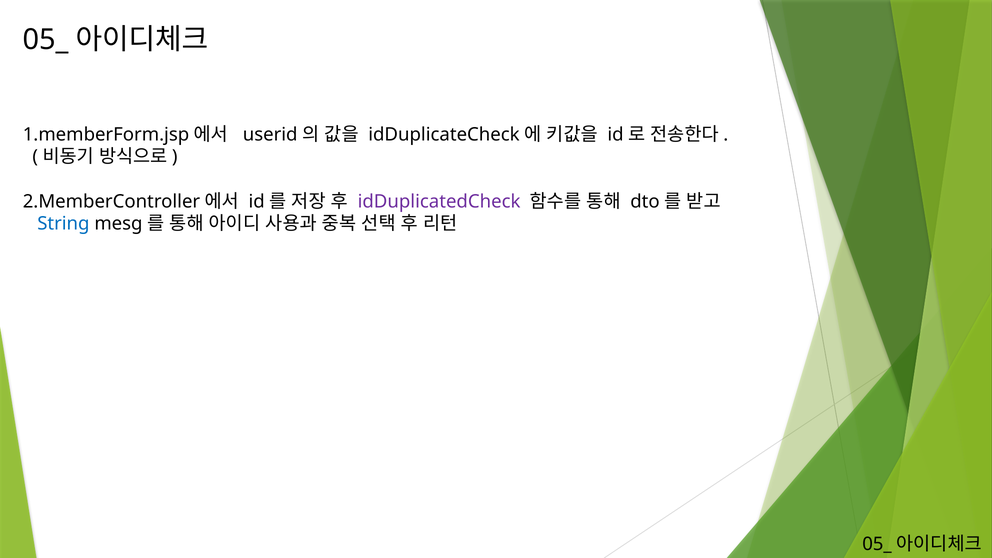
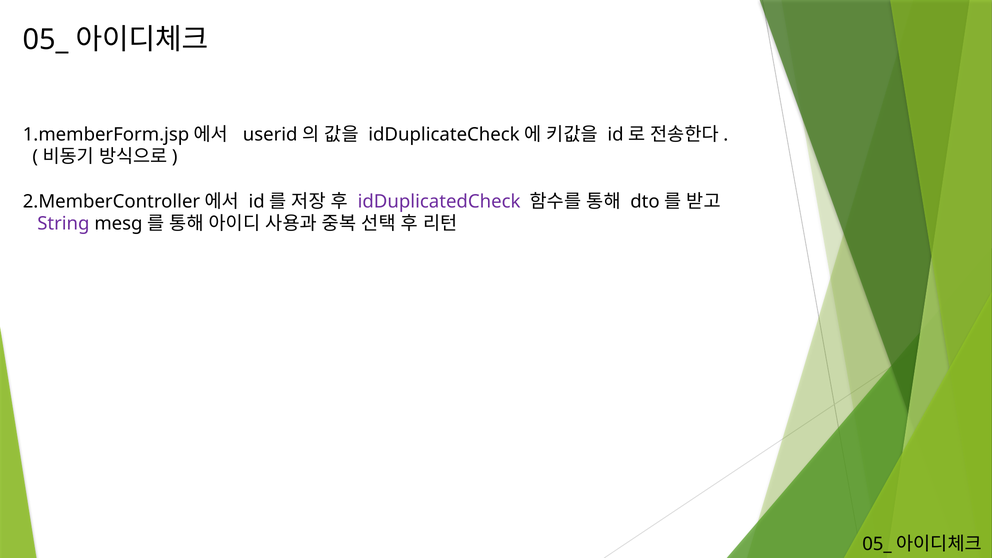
String colour: blue -> purple
